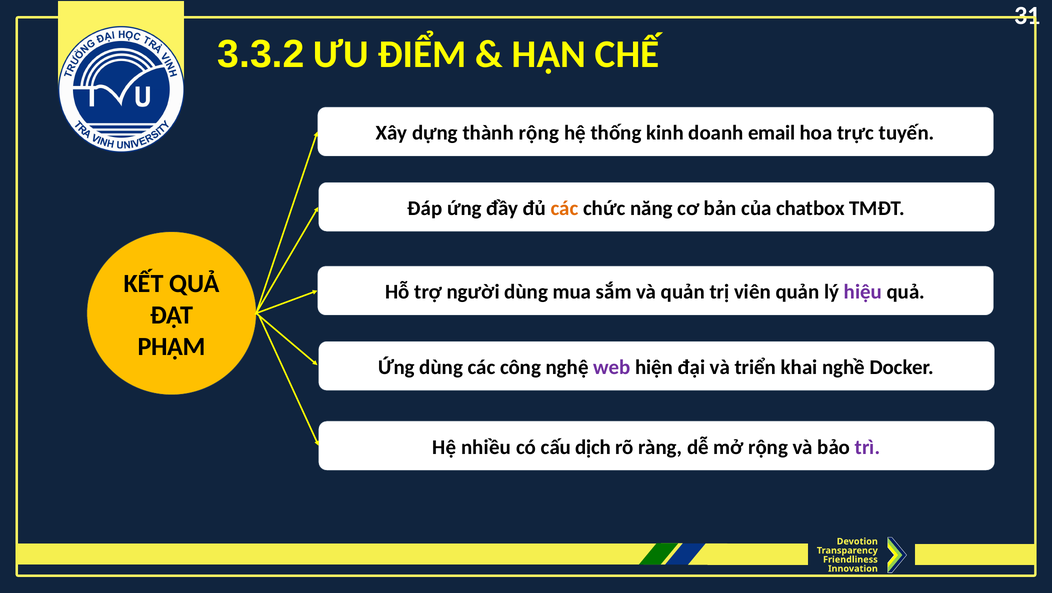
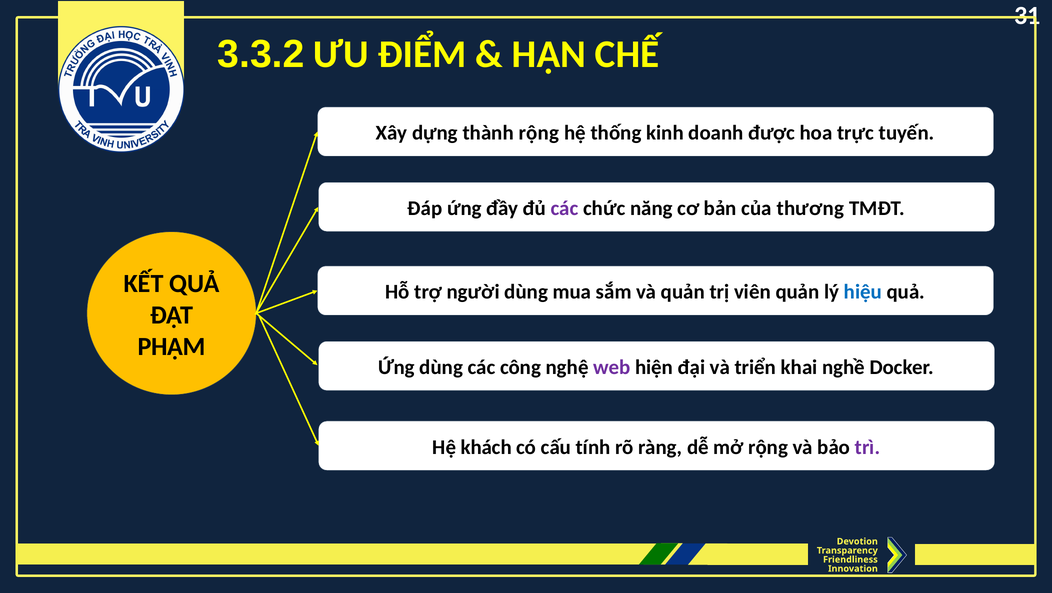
email: email -> được
các at (565, 208) colour: orange -> purple
chatbox: chatbox -> thương
hiệu colour: purple -> blue
nhiều: nhiều -> khách
dịch: dịch -> tính
